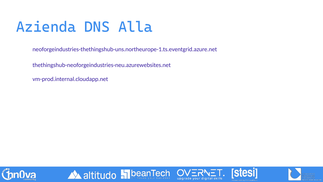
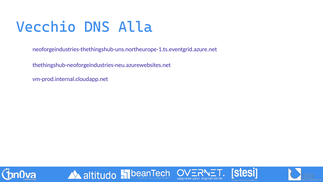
Azienda: Azienda -> Vecchio
